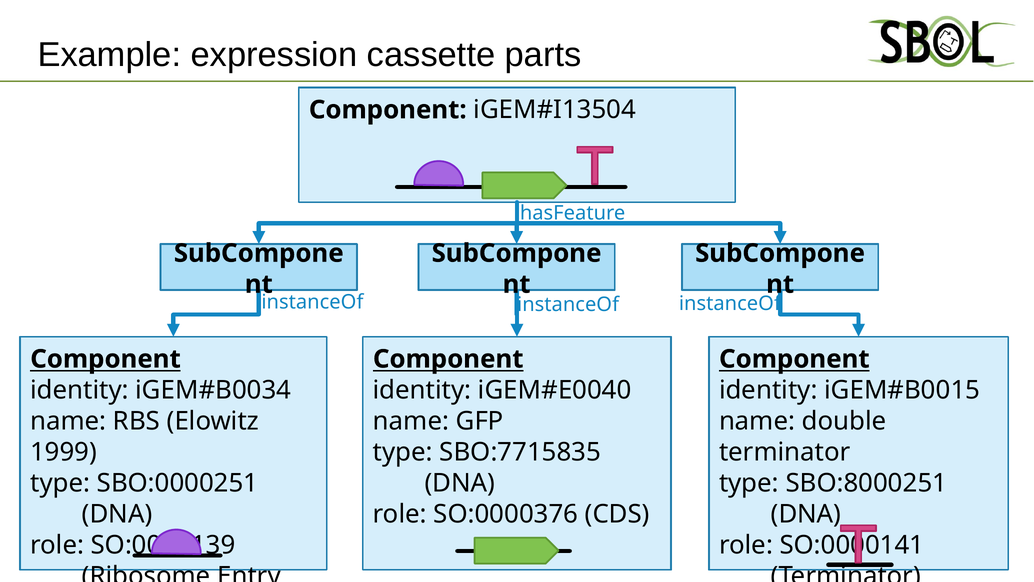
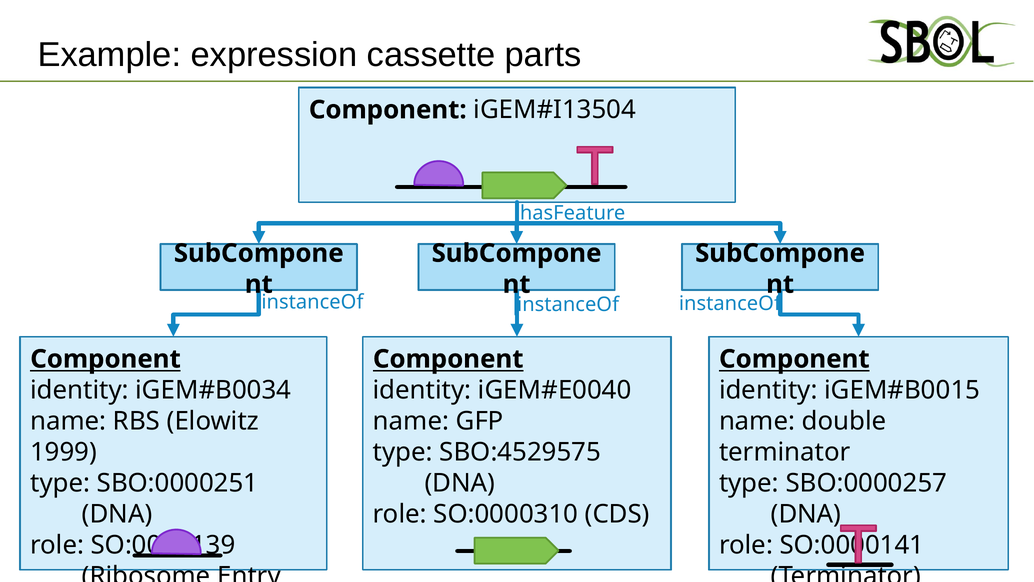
SBO:7715835: SBO:7715835 -> SBO:4529575
SBO:8000251: SBO:8000251 -> SBO:0000257
SO:0000376: SO:0000376 -> SO:0000310
